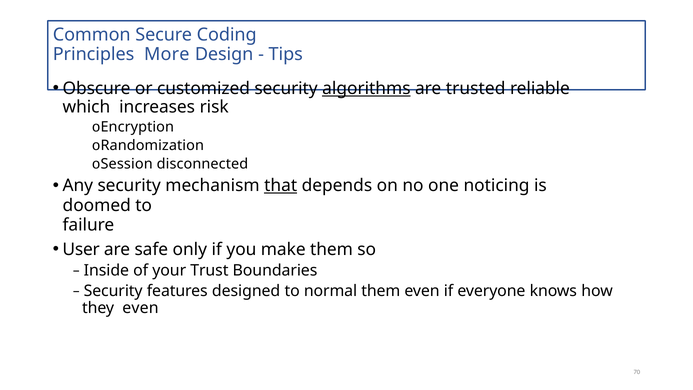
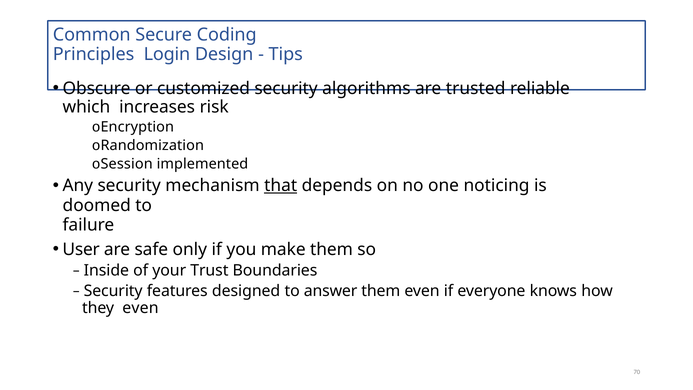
More: More -> Login
algorithms underline: present -> none
disconnected: disconnected -> implemented
normal: normal -> answer
